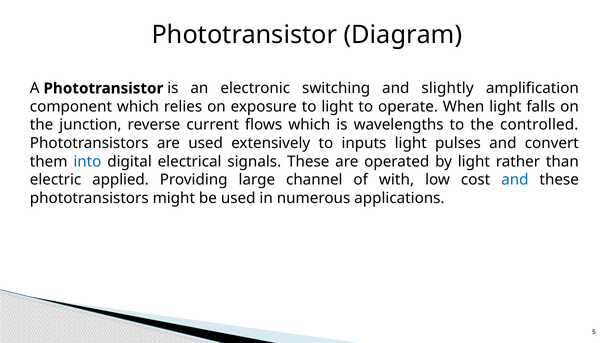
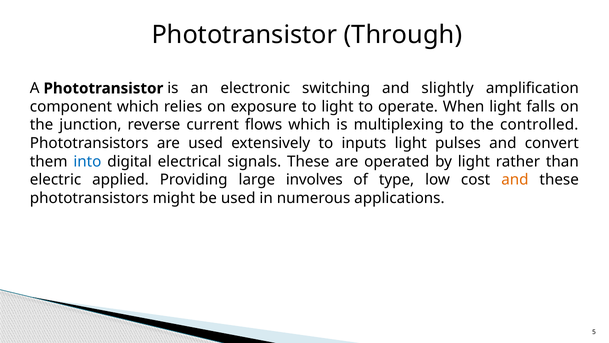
Diagram: Diagram -> Through
wavelengths: wavelengths -> multiplexing
channel: channel -> involves
with: with -> type
and at (515, 180) colour: blue -> orange
